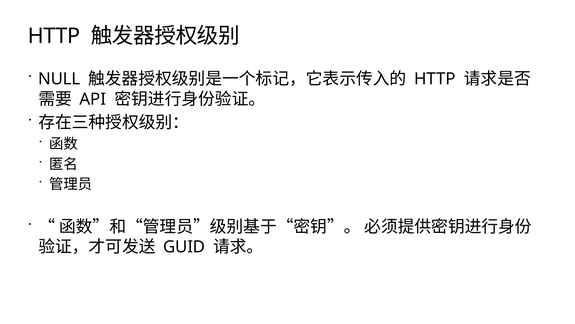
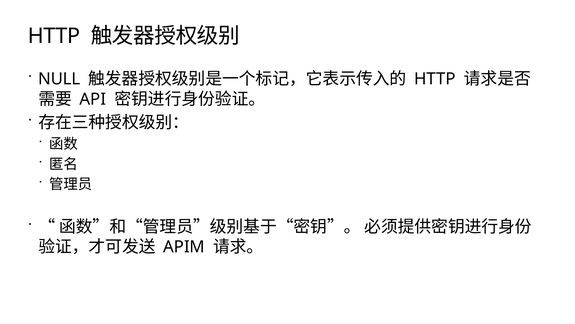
GUID: GUID -> APIM
